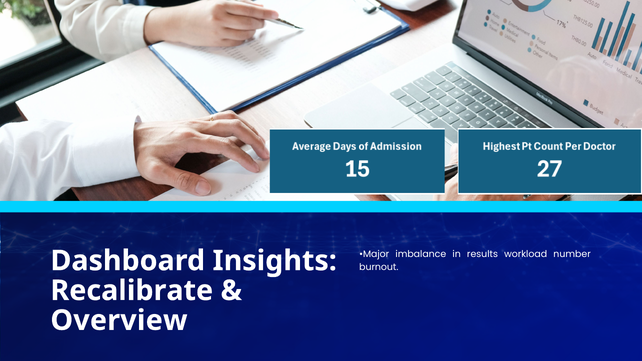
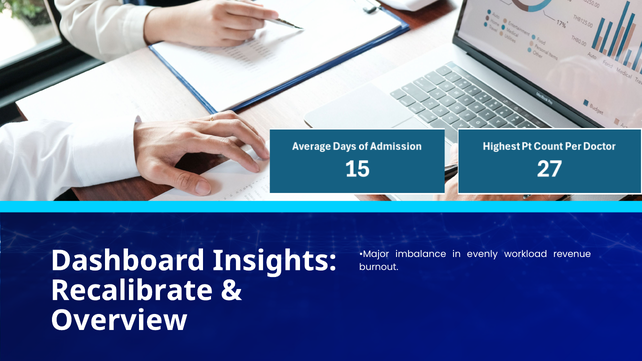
results: results -> evenly
number: number -> revenue
